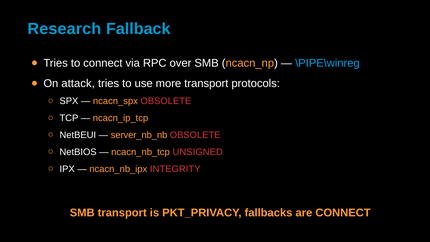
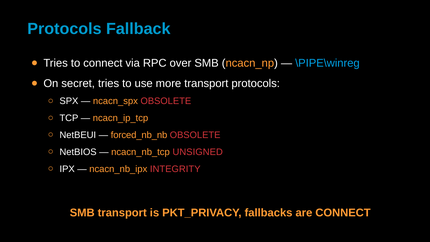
Research at (64, 29): Research -> Protocols
attack: attack -> secret
server_nb_nb: server_nb_nb -> forced_nb_nb
